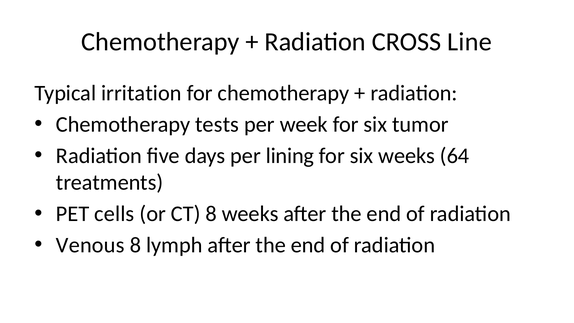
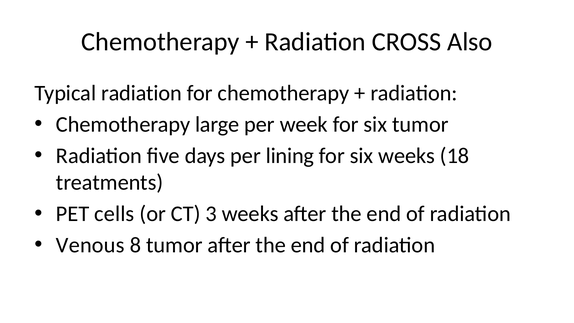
Line: Line -> Also
Typical irritation: irritation -> radiation
tests: tests -> large
64: 64 -> 18
CT 8: 8 -> 3
8 lymph: lymph -> tumor
